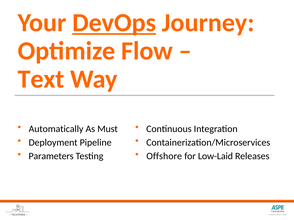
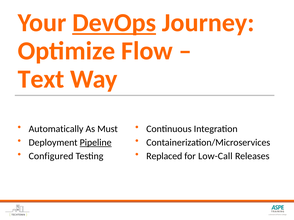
Pipeline underline: none -> present
Parameters: Parameters -> Configured
Offshore: Offshore -> Replaced
Low-Laid: Low-Laid -> Low-Call
